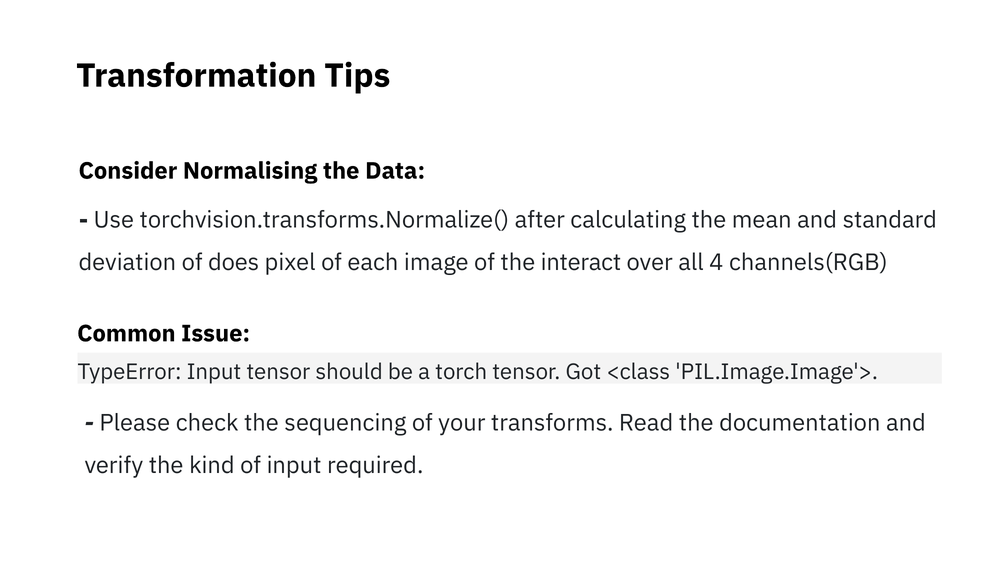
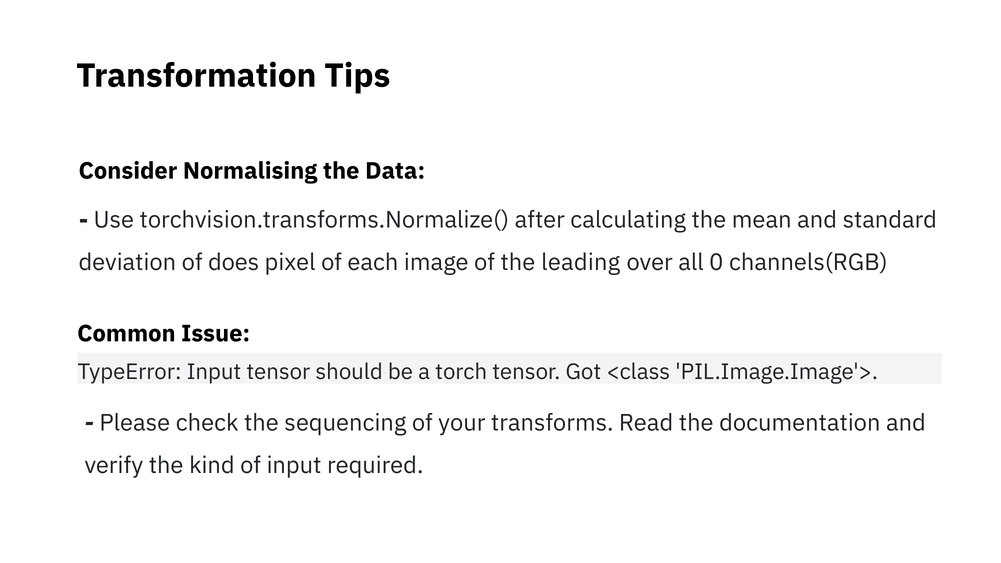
interact: interact -> leading
4: 4 -> 0
